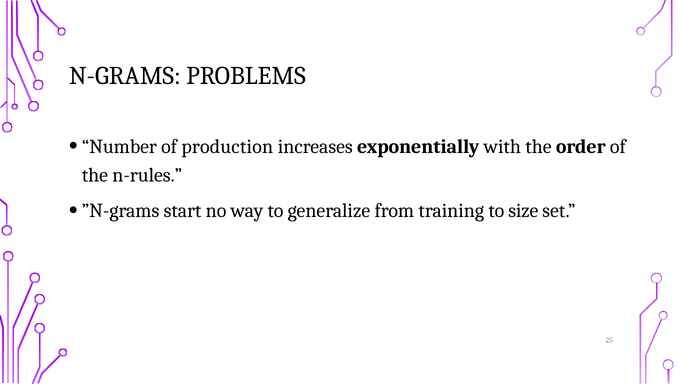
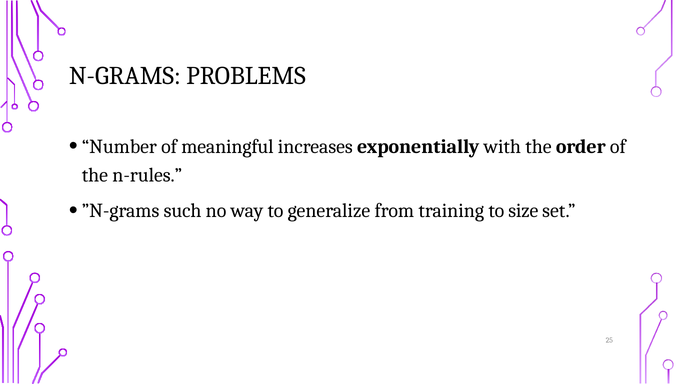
production: production -> meaningful
start: start -> such
